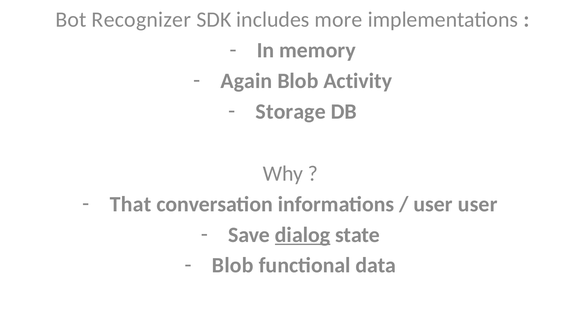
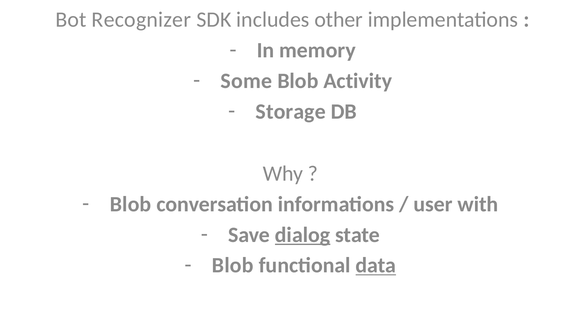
more: more -> other
Again: Again -> Some
That at (131, 204): That -> Blob
user user: user -> with
data underline: none -> present
